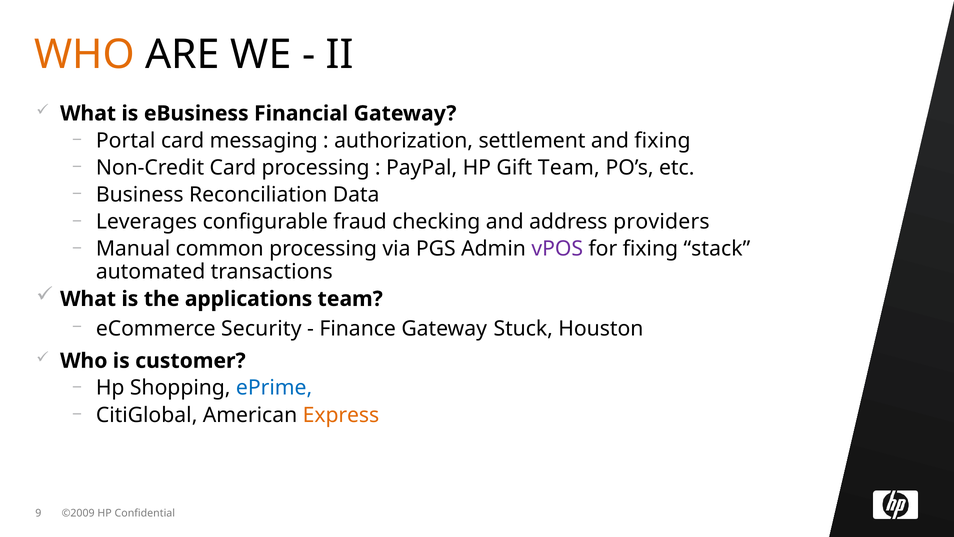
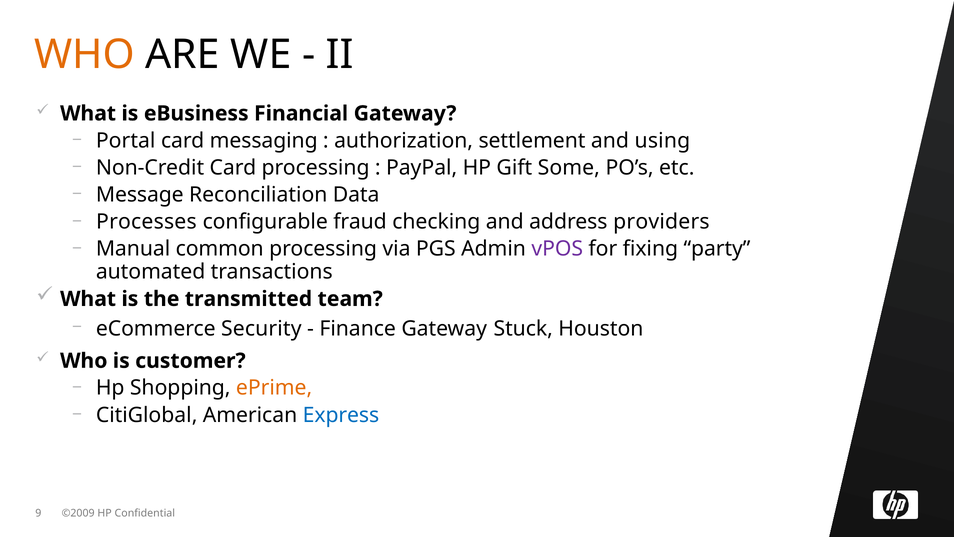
and fixing: fixing -> using
Gift Team: Team -> Some
Business: Business -> Message
Leverages: Leverages -> Processes
stack: stack -> party
applications: applications -> transmitted
ePrime colour: blue -> orange
Express colour: orange -> blue
